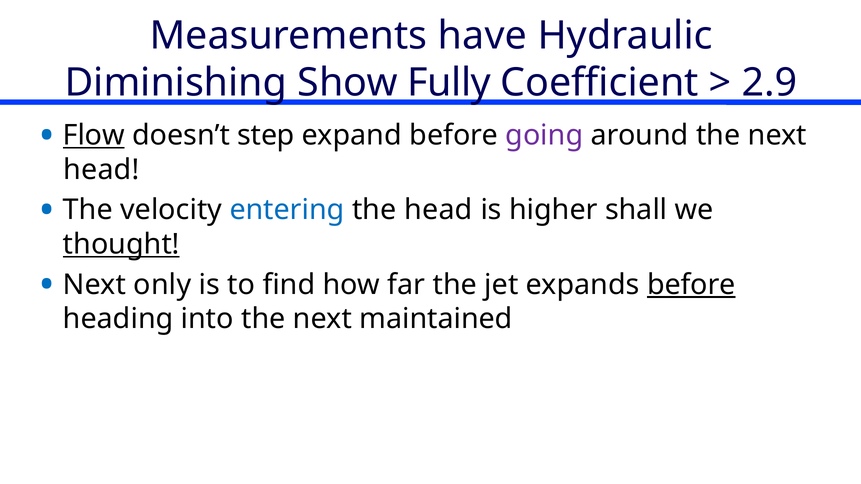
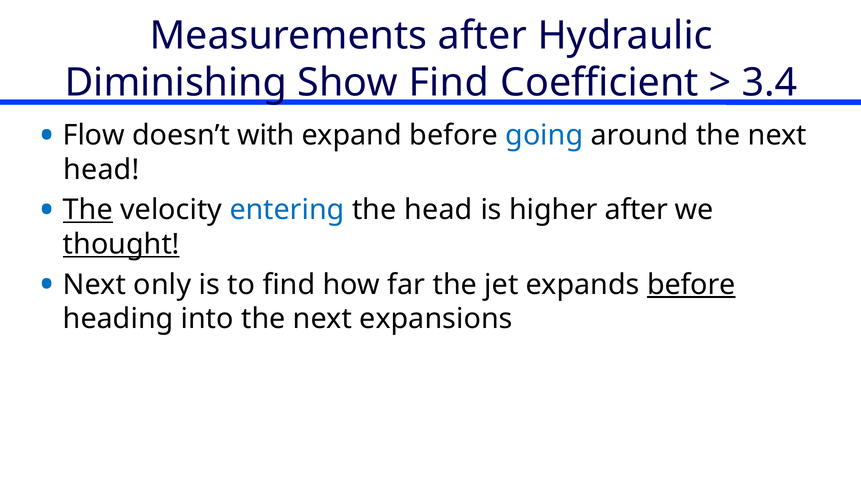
Measurements have: have -> after
Show Fully: Fully -> Find
2.9: 2.9 -> 3.4
Flow underline: present -> none
step: step -> with
going colour: purple -> blue
The at (88, 210) underline: none -> present
higher shall: shall -> after
maintained: maintained -> expansions
